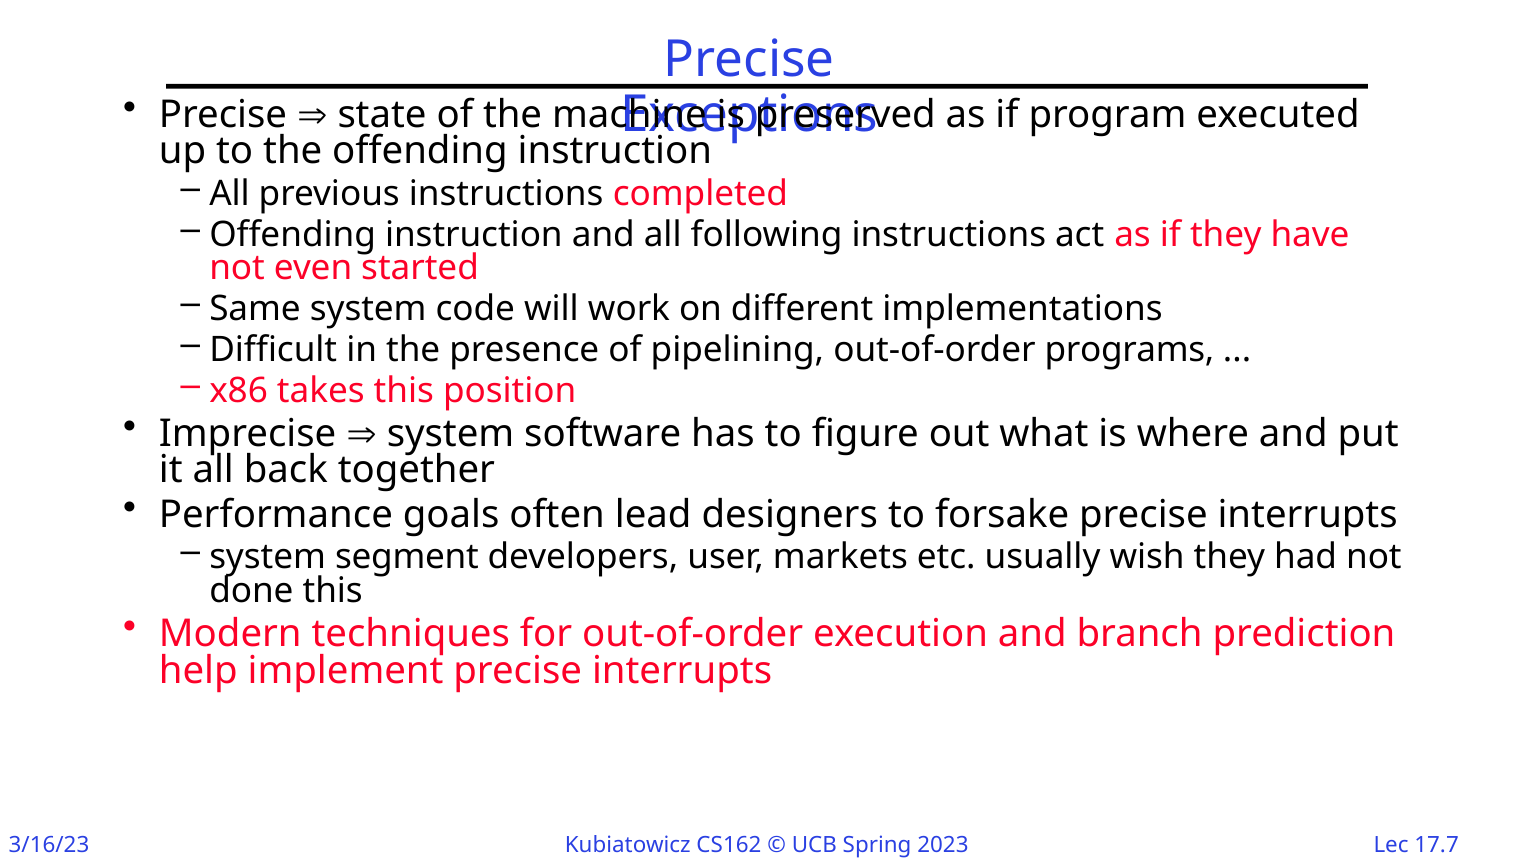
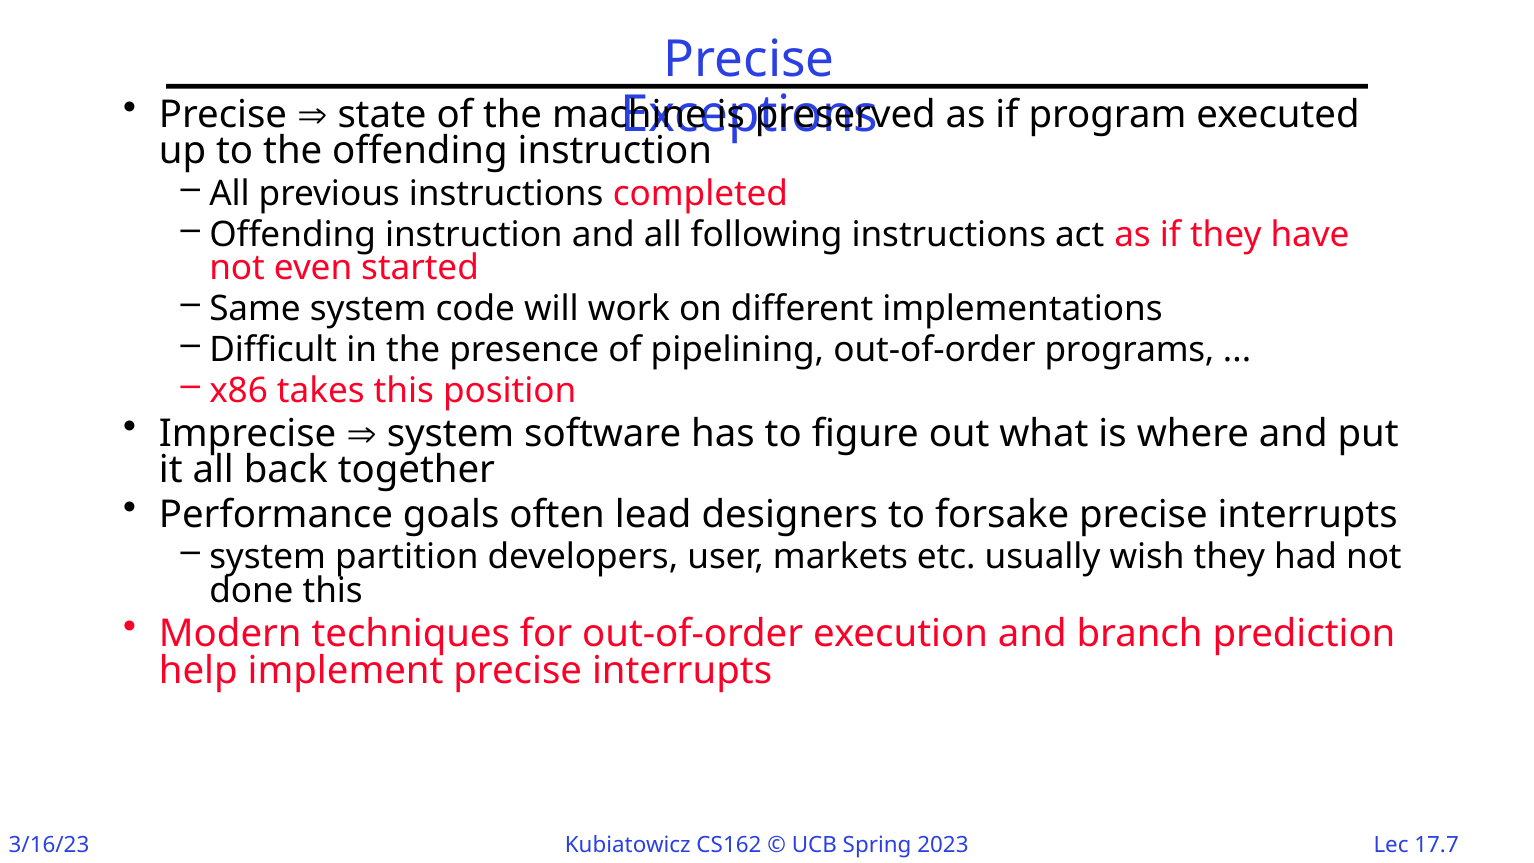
segment: segment -> partition
